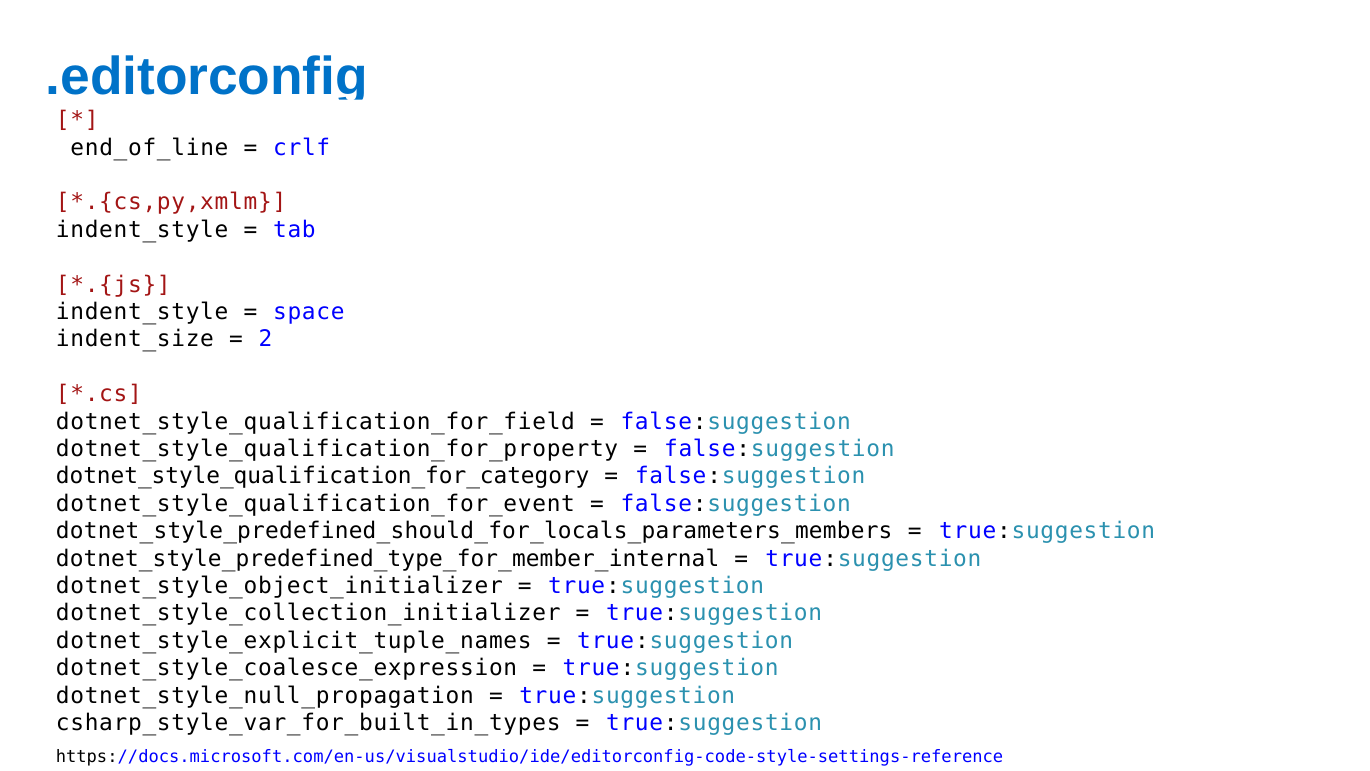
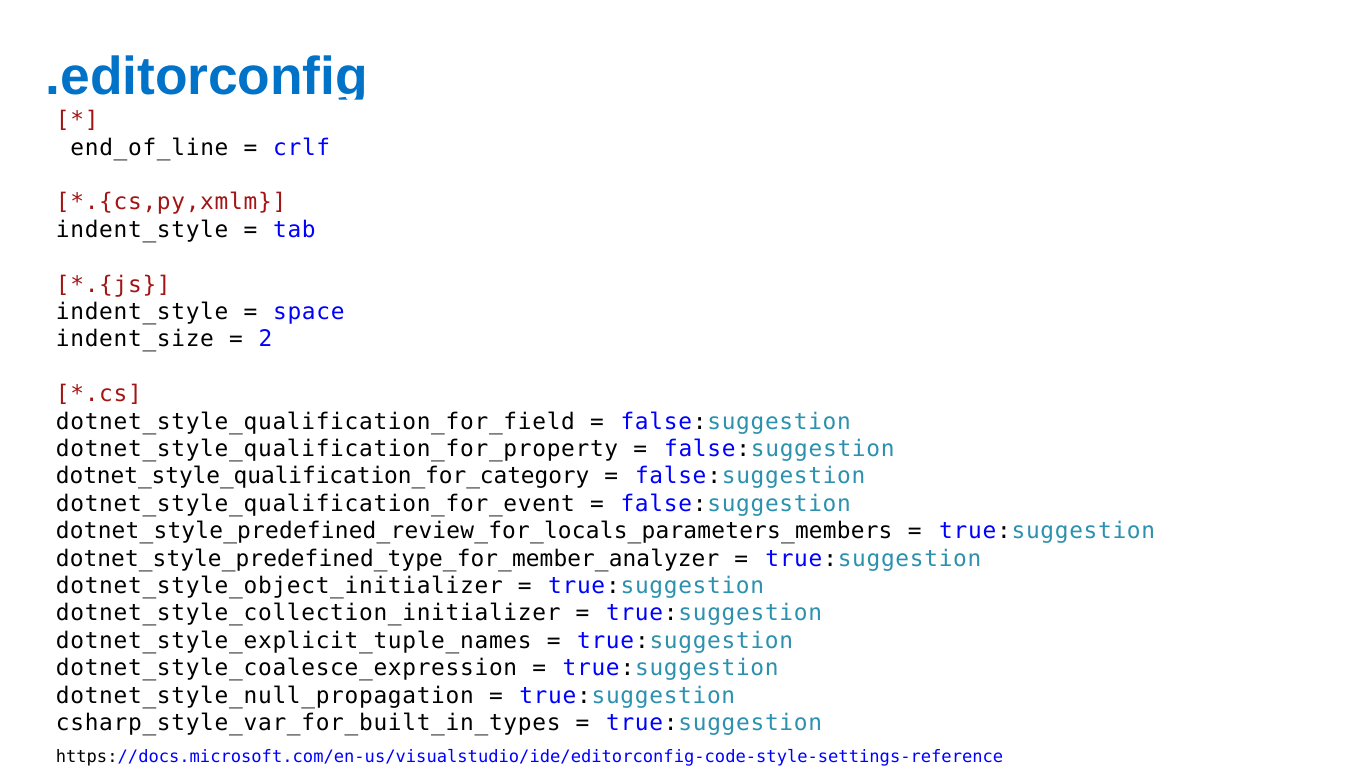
dotnet_style_predefined_should_for_locals_parameters_members: dotnet_style_predefined_should_for_locals_parameters_members -> dotnet_style_predefined_review_for_locals_parameters_members
dotnet_style_predefined_type_for_member_internal: dotnet_style_predefined_type_for_member_internal -> dotnet_style_predefined_type_for_member_analyzer
